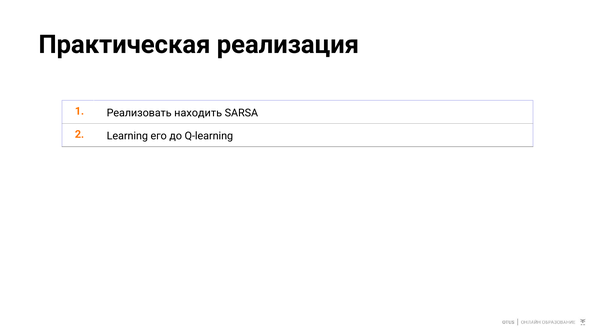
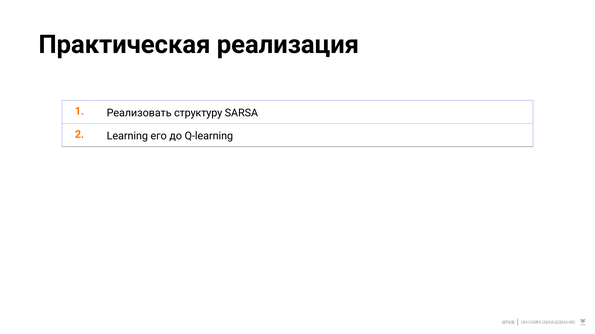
находить: находить -> структуру
